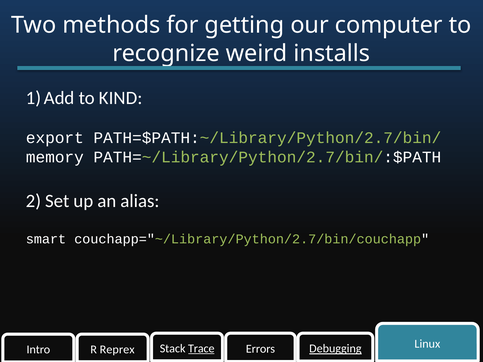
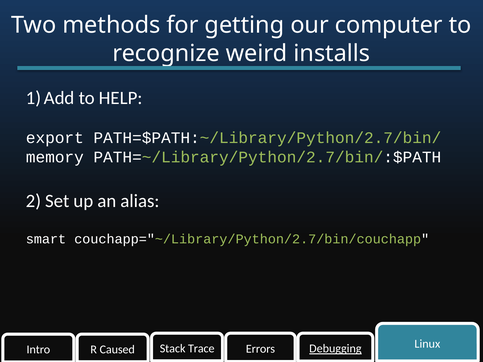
KIND: KIND -> HELP
Reprex: Reprex -> Caused
Trace underline: present -> none
